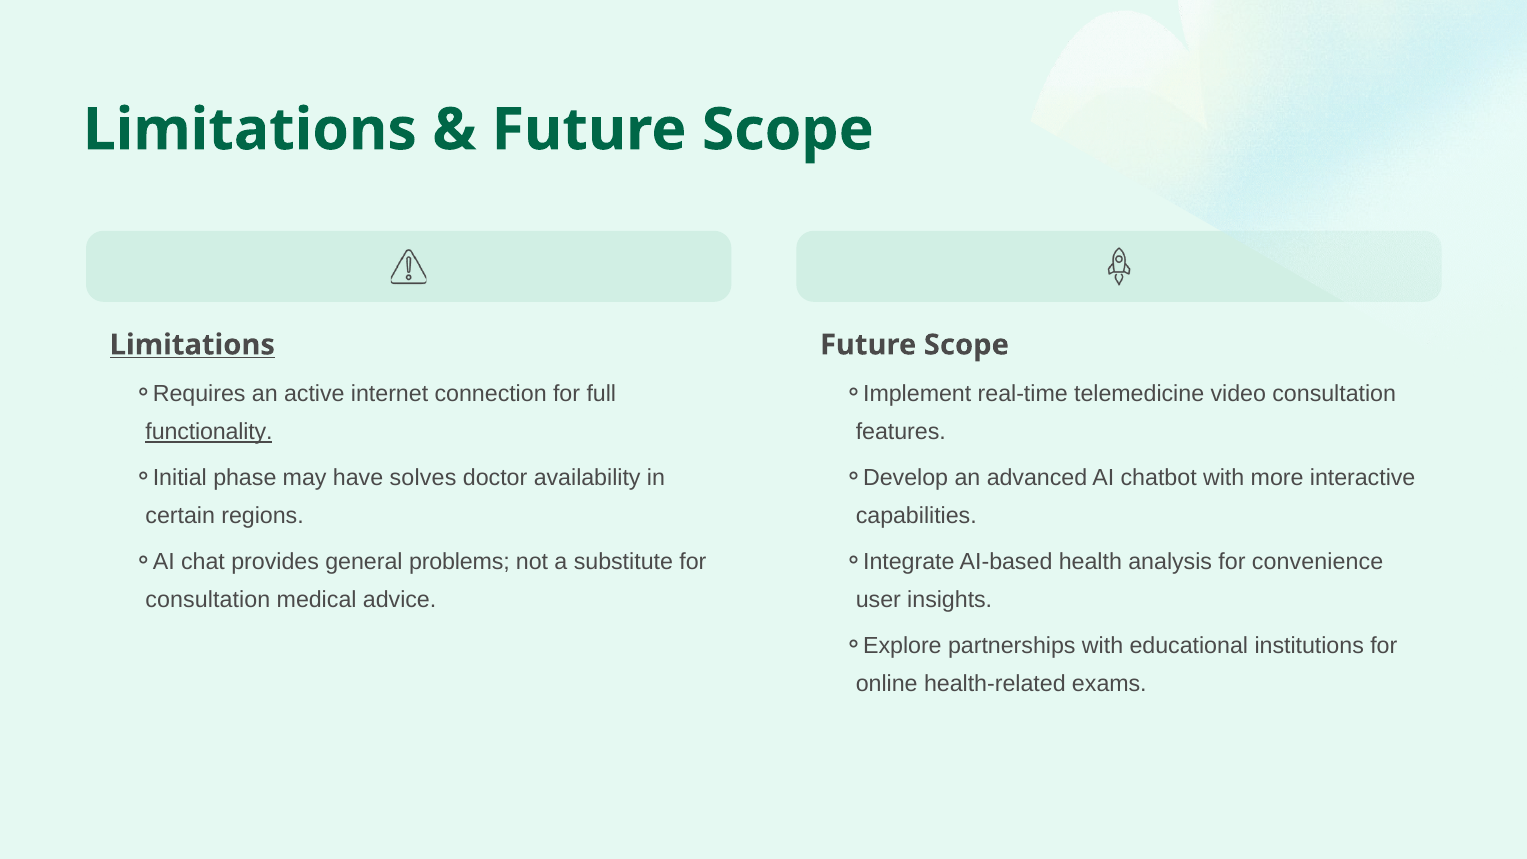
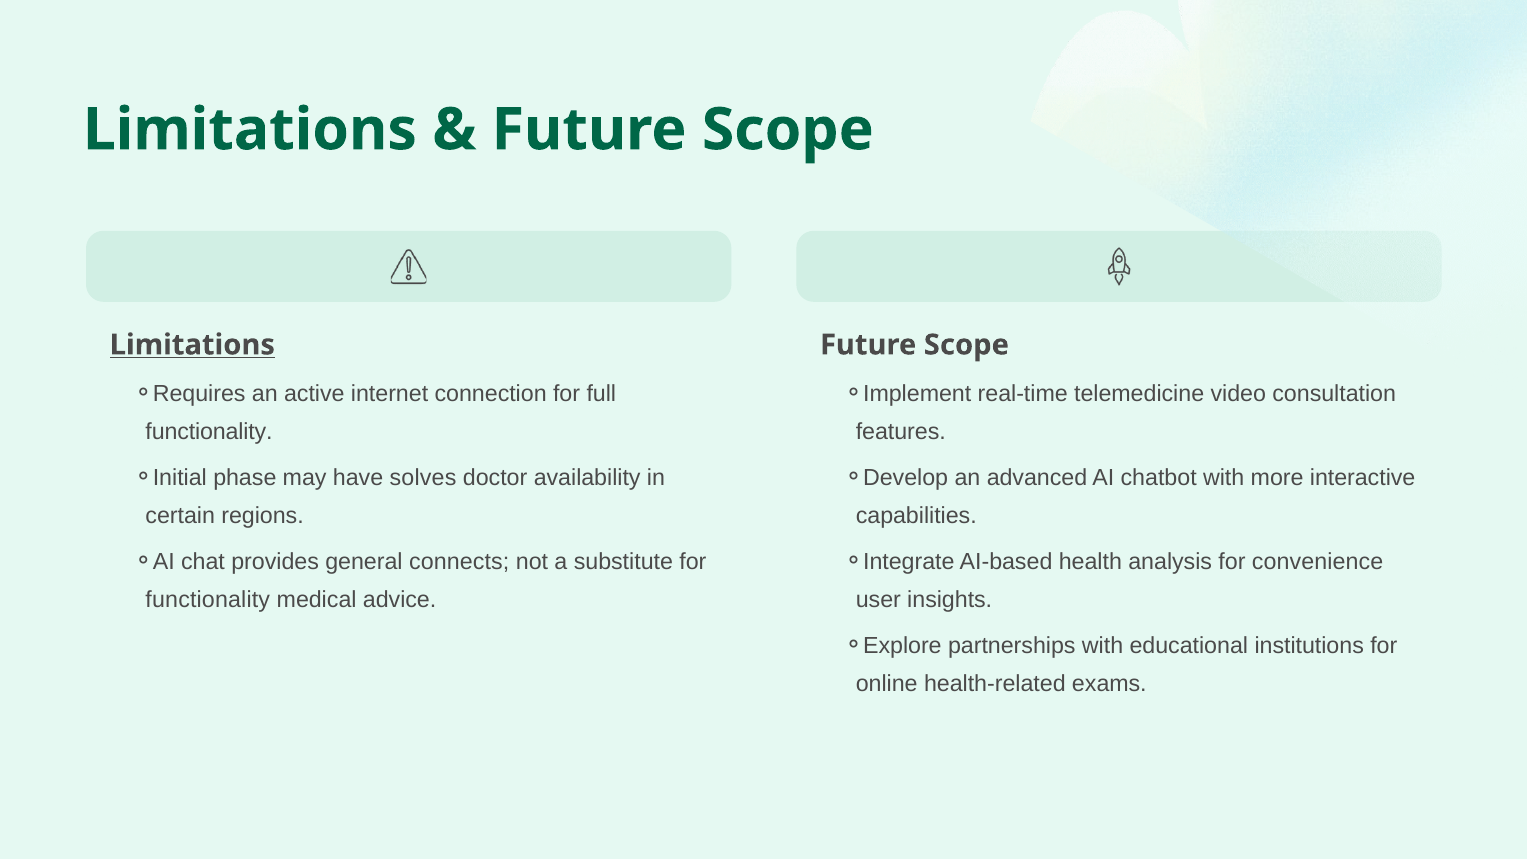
functionality at (209, 432) underline: present -> none
problems: problems -> connects
consultation at (208, 600): consultation -> functionality
